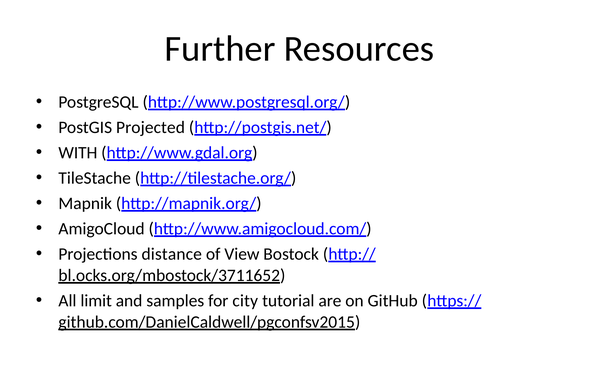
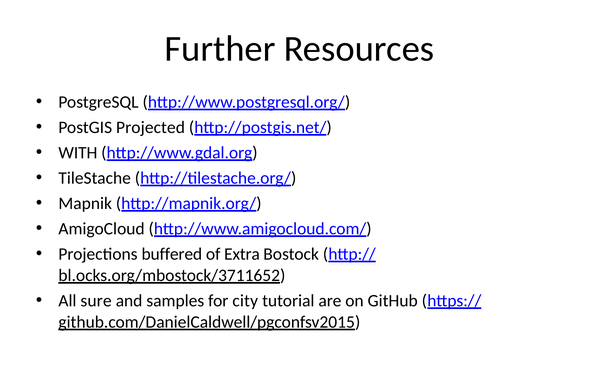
distance: distance -> buffered
View: View -> Extra
limit: limit -> sure
